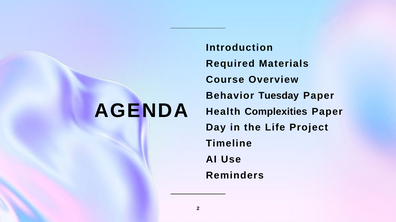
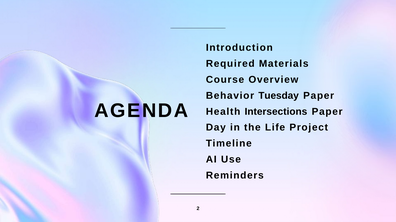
Complexities: Complexities -> Intersections
